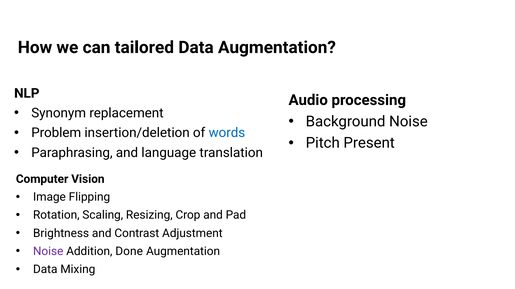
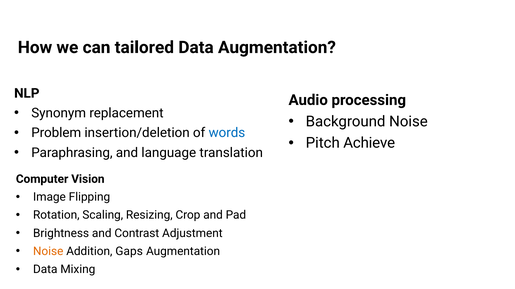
Present: Present -> Achieve
Noise at (48, 252) colour: purple -> orange
Done: Done -> Gaps
